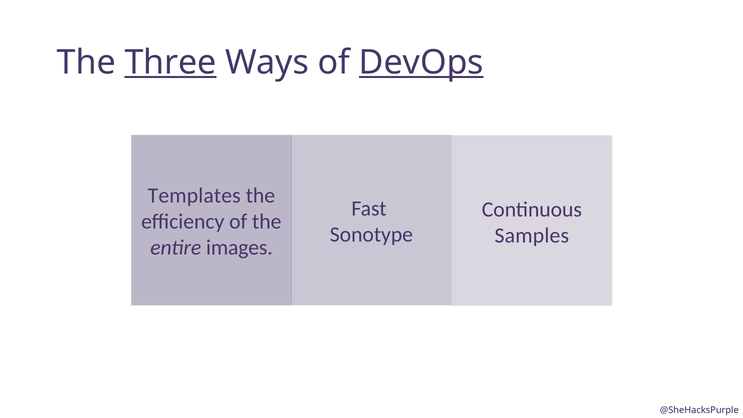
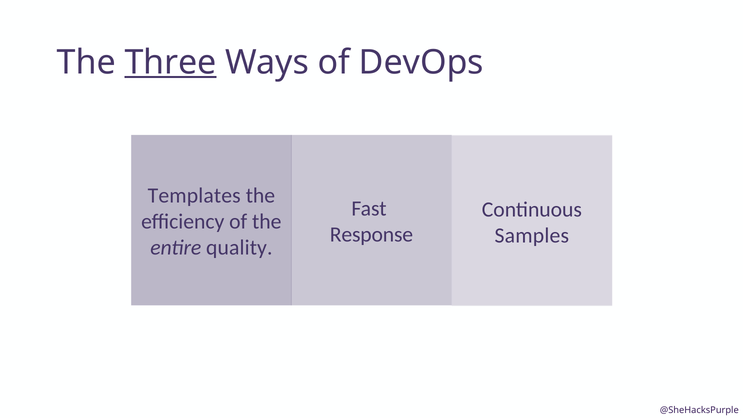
DevOps underline: present -> none
Sonotype: Sonotype -> Response
images: images -> quality
